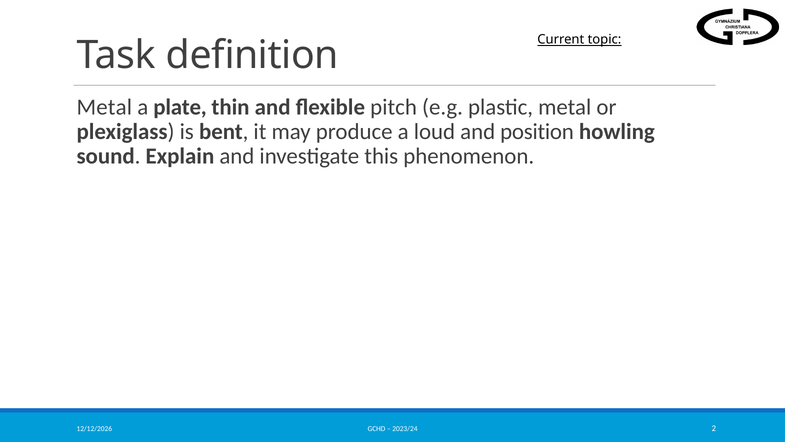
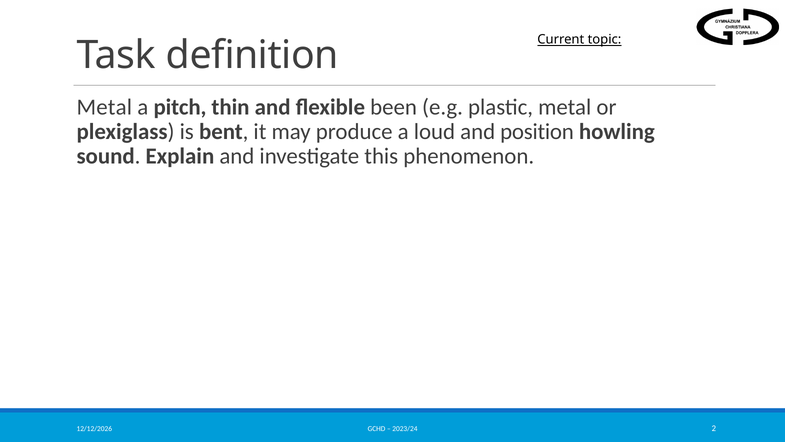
plate: plate -> pitch
pitch: pitch -> been
